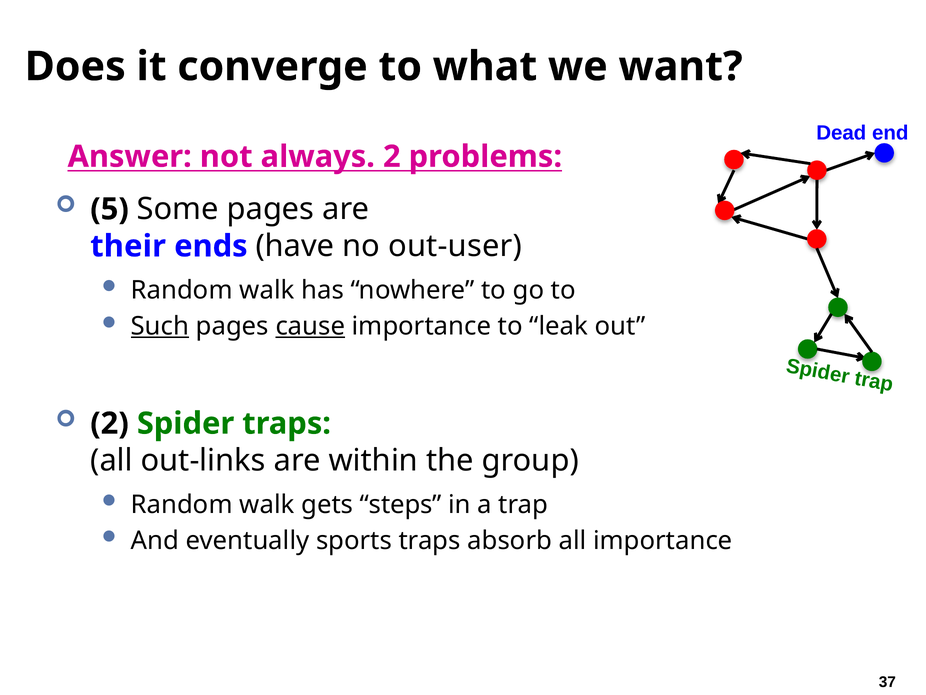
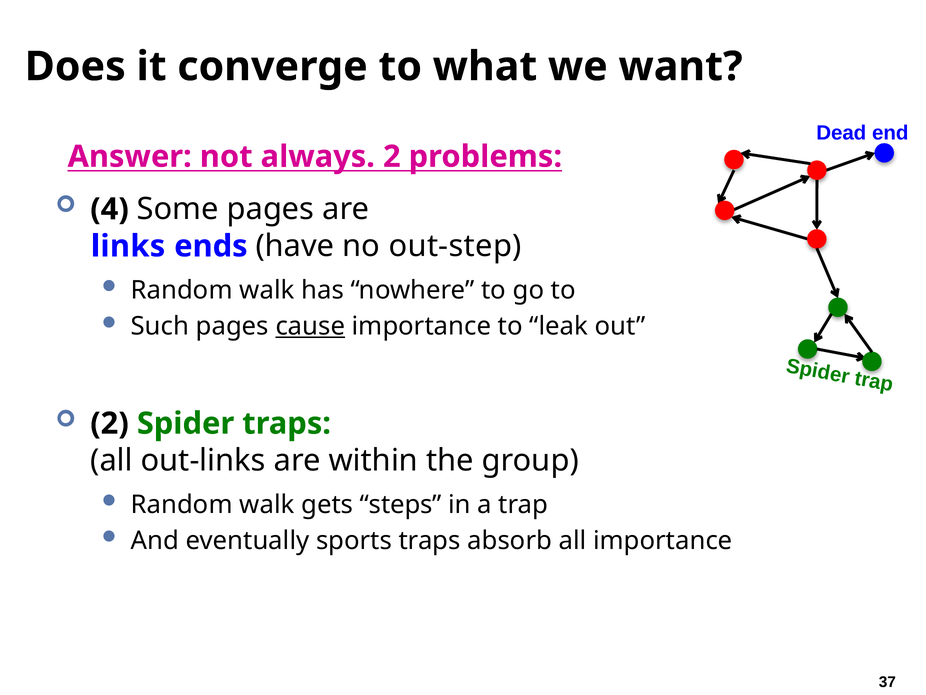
5: 5 -> 4
their: their -> links
out-user: out-user -> out-step
Such underline: present -> none
